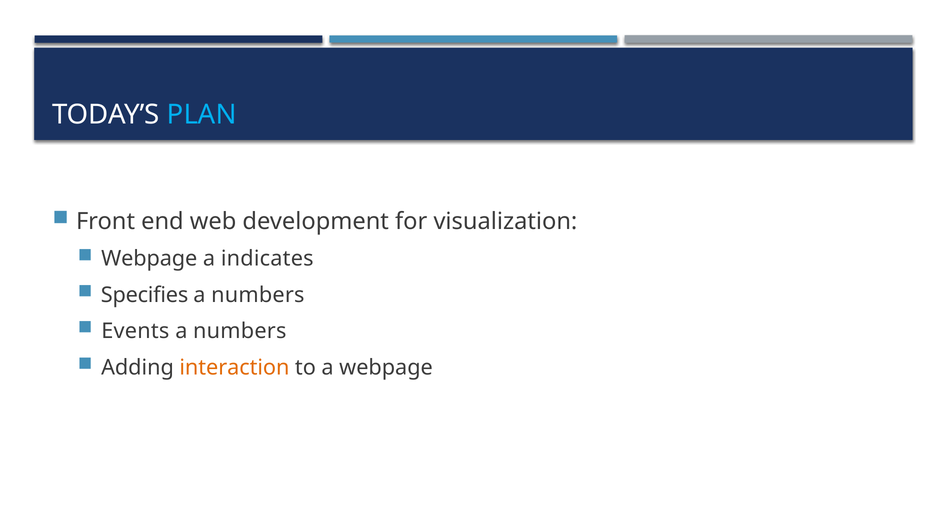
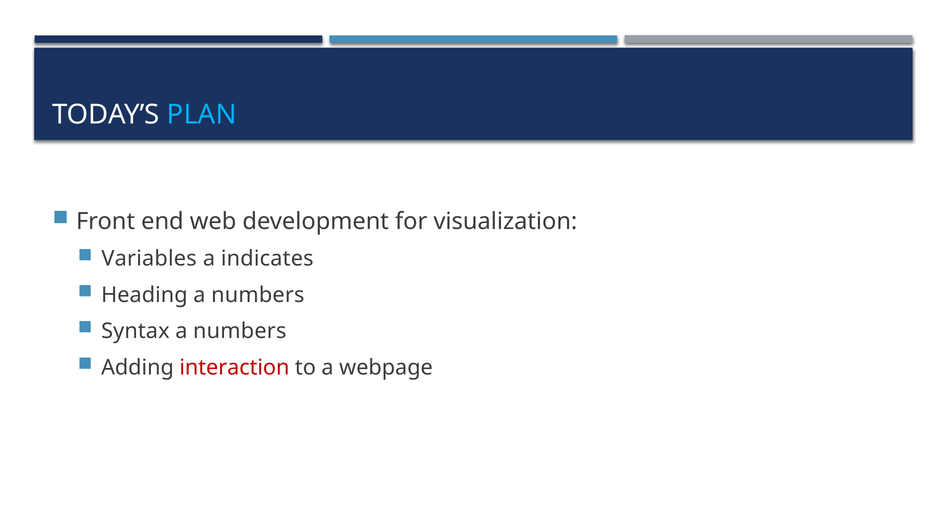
Webpage at (149, 259): Webpage -> Variables
Specifies: Specifies -> Heading
Events: Events -> Syntax
interaction colour: orange -> red
